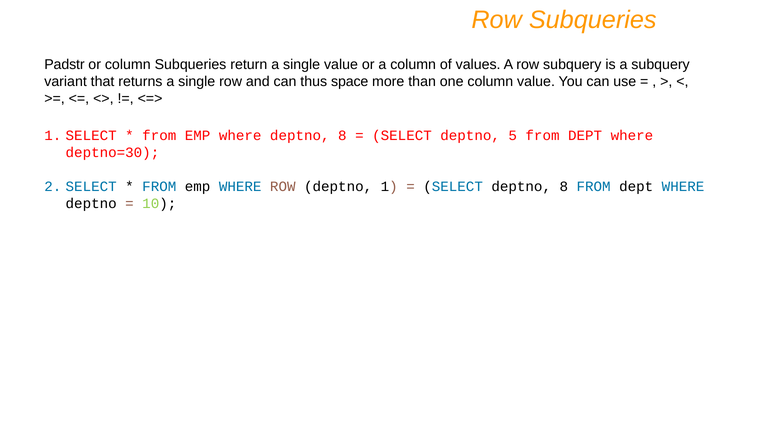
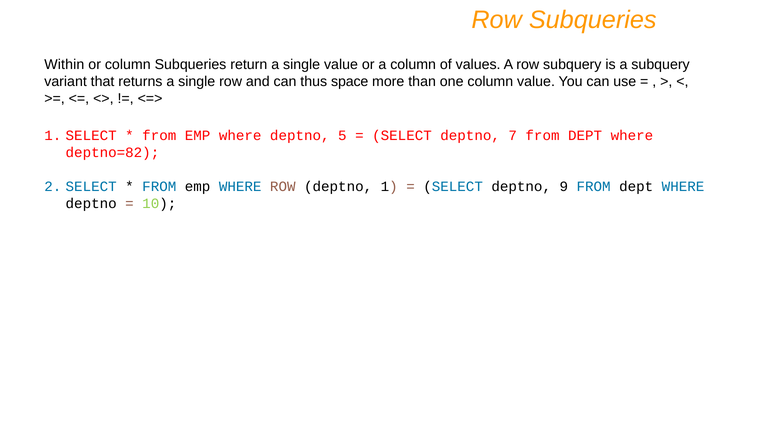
Padstr: Padstr -> Within
where deptno 8: 8 -> 5
5: 5 -> 7
deptno=30: deptno=30 -> deptno=82
SELECT deptno 8: 8 -> 9
